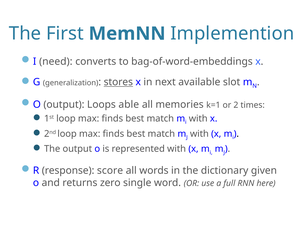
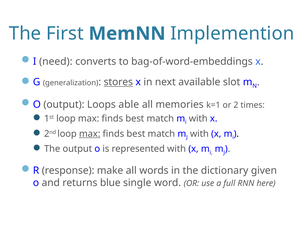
max at (90, 134) underline: none -> present
score: score -> make
zero: zero -> blue
